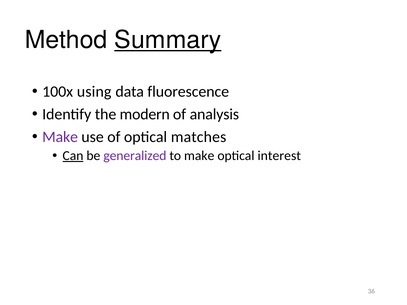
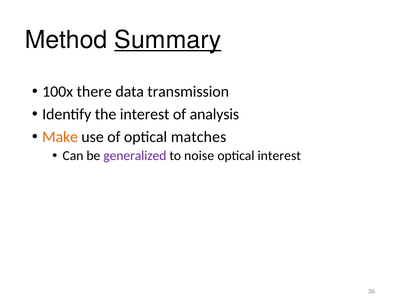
using: using -> there
fluorescence: fluorescence -> transmission
the modern: modern -> interest
Make at (60, 137) colour: purple -> orange
Can underline: present -> none
to make: make -> noise
